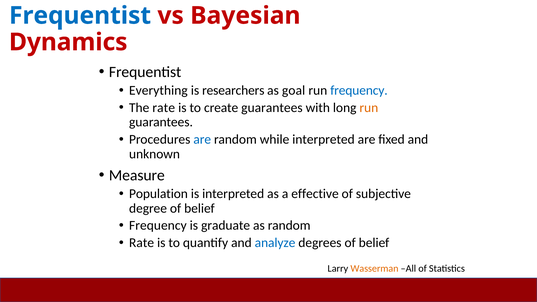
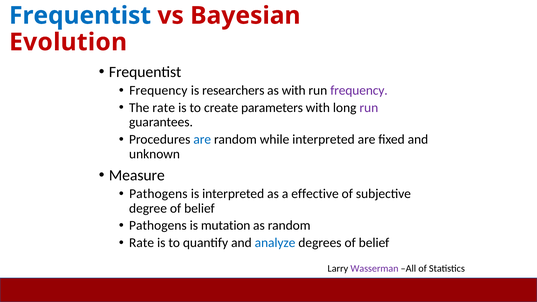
Dynamics: Dynamics -> Evolution
Everything at (158, 90): Everything -> Frequency
as goal: goal -> with
frequency at (359, 90) colour: blue -> purple
create guarantees: guarantees -> parameters
run at (369, 108) colour: orange -> purple
Population at (158, 194): Population -> Pathogens
Frequency at (158, 226): Frequency -> Pathogens
graduate: graduate -> mutation
Wasserman colour: orange -> purple
